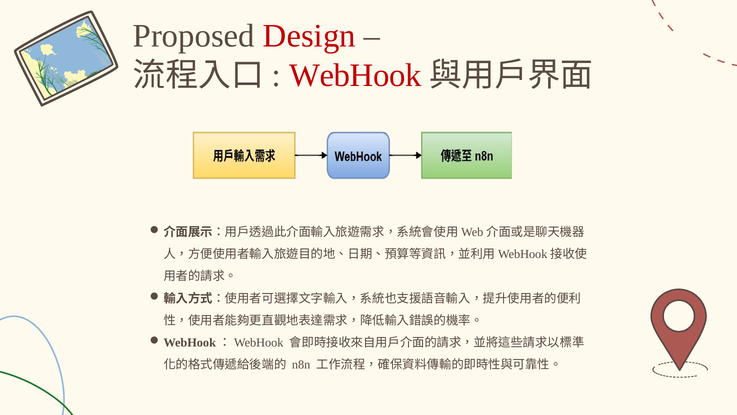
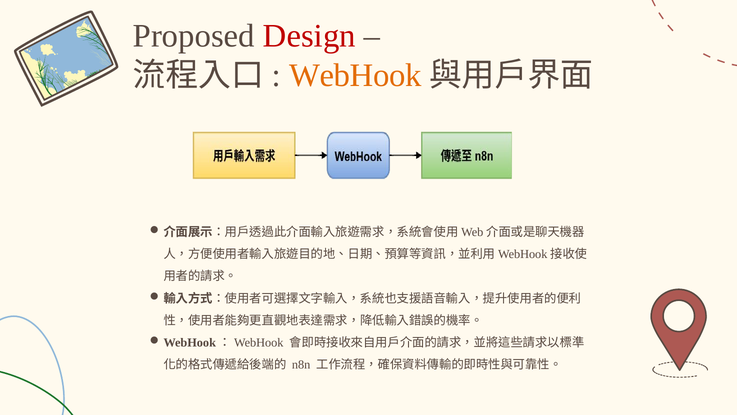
WebHook colour: red -> orange
